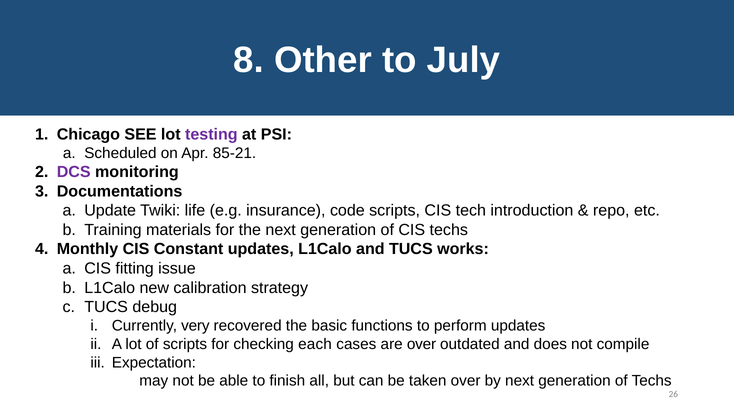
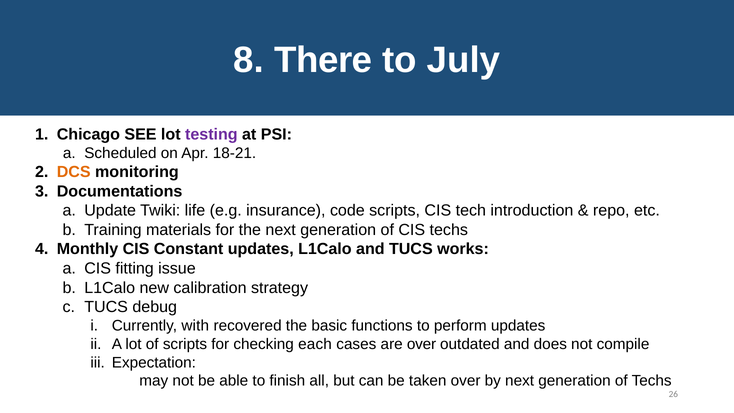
Other: Other -> There
85-21: 85-21 -> 18-21
DCS colour: purple -> orange
very: very -> with
